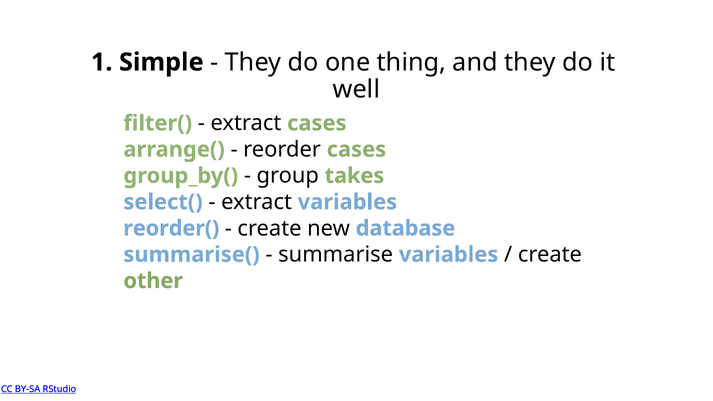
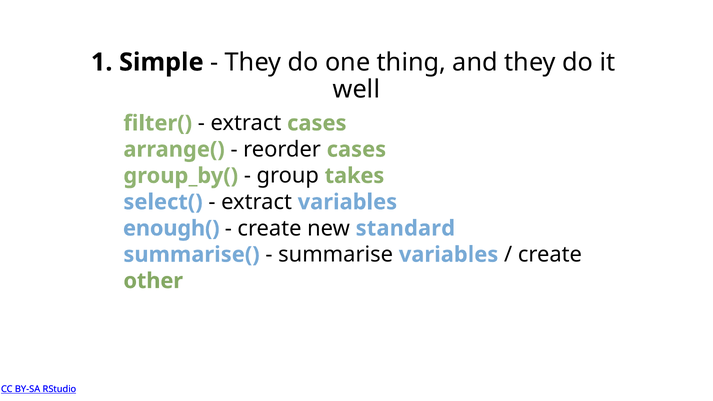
reorder(: reorder( -> enough(
database: database -> standard
